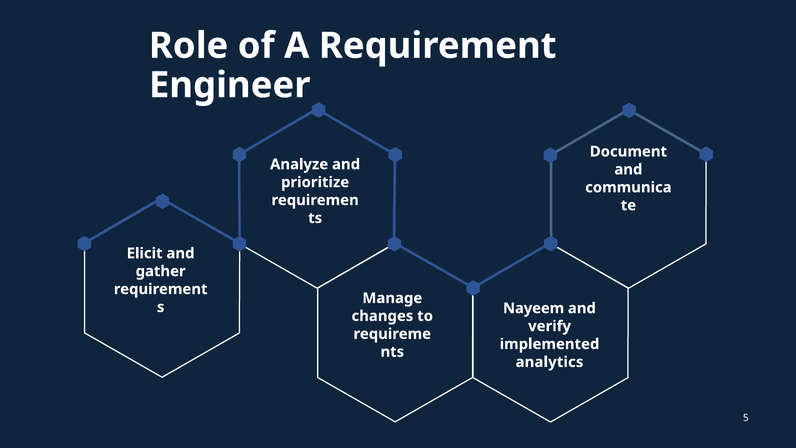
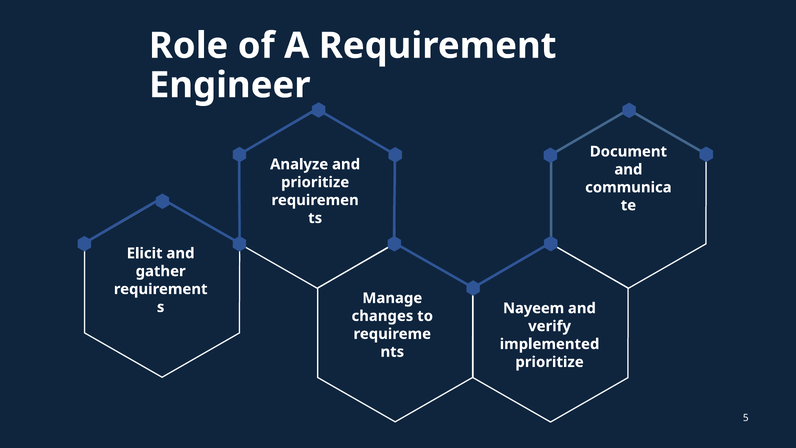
analytics at (549, 362): analytics -> prioritize
